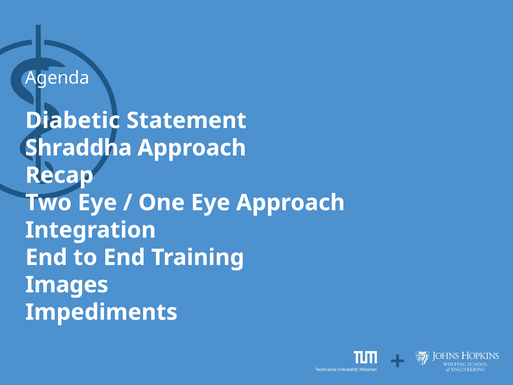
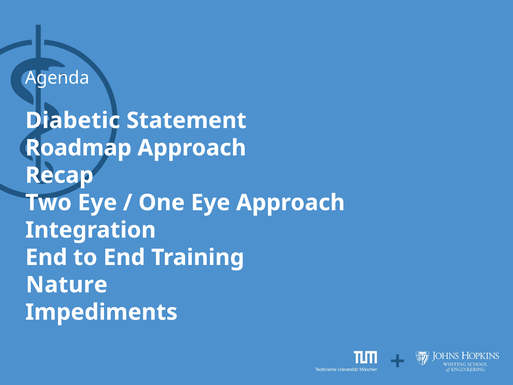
Shraddha: Shraddha -> Roadmap
Images: Images -> Nature
